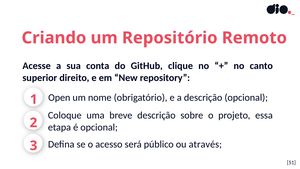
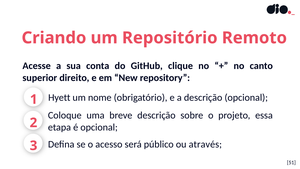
Open: Open -> Hyett
